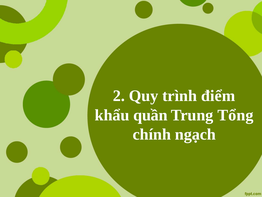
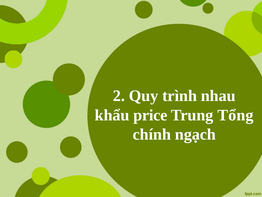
điểm: điểm -> nhau
quần: quần -> price
